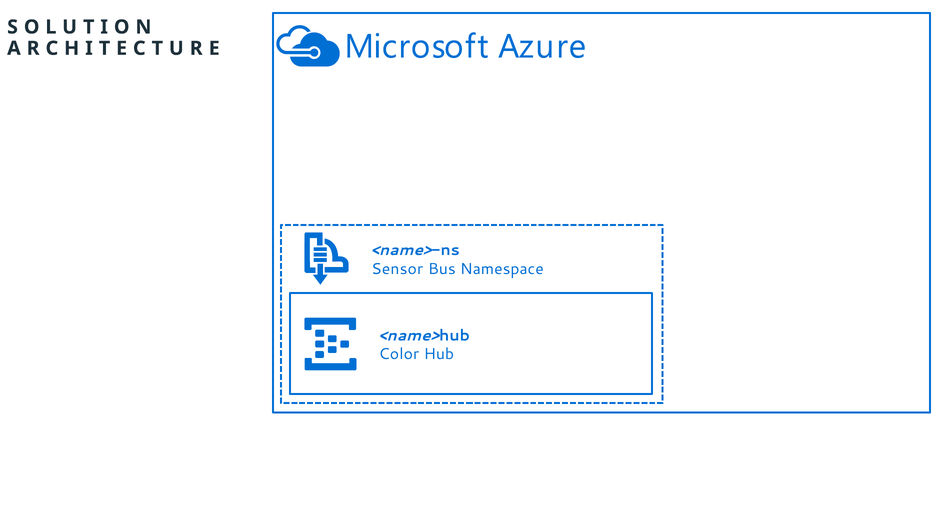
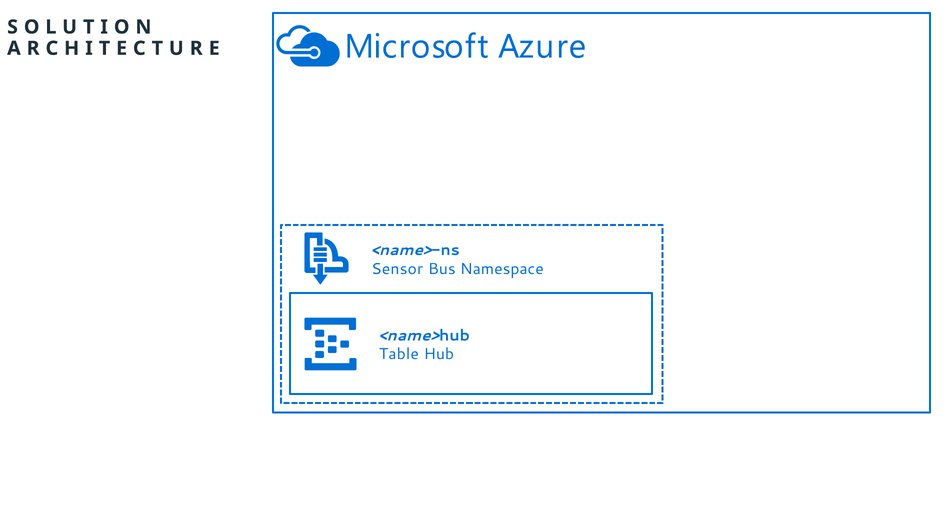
Color: Color -> Table
